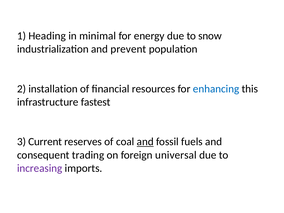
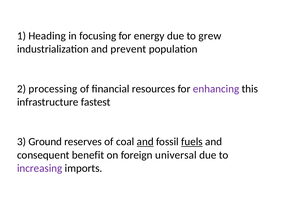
minimal: minimal -> focusing
snow: snow -> grew
installation: installation -> processing
enhancing colour: blue -> purple
Current: Current -> Ground
fuels underline: none -> present
trading: trading -> benefit
